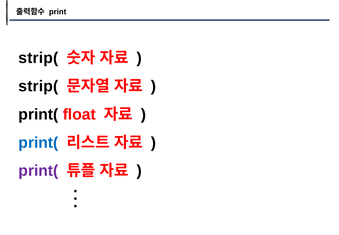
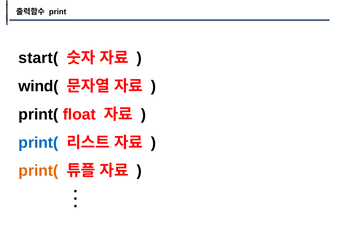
strip( at (38, 58): strip( -> start(
strip( at (38, 86): strip( -> wind(
print( at (38, 171) colour: purple -> orange
